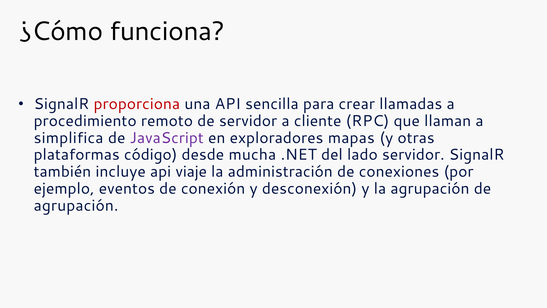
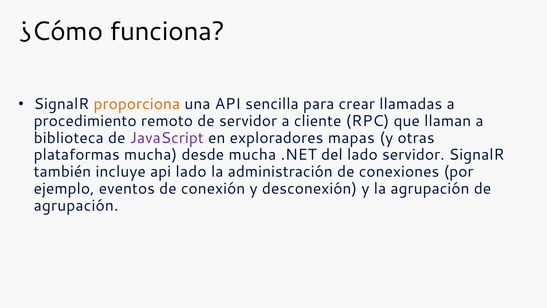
proporciona colour: red -> orange
simplifica: simplifica -> biblioteca
plataformas código: código -> mucha
api viaje: viaje -> lado
